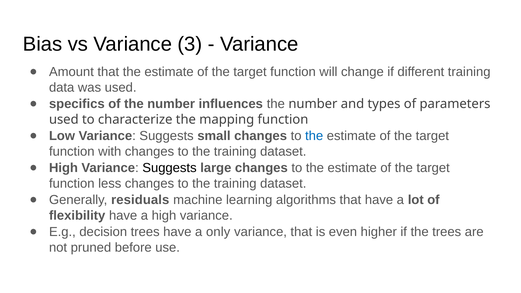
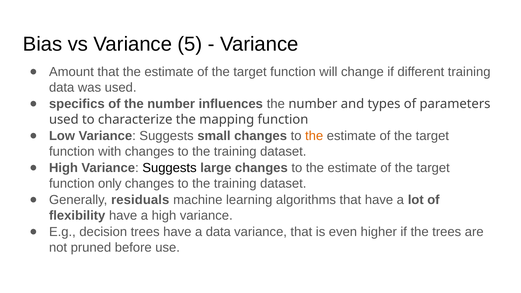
3: 3 -> 5
the at (314, 136) colour: blue -> orange
less: less -> only
a only: only -> data
